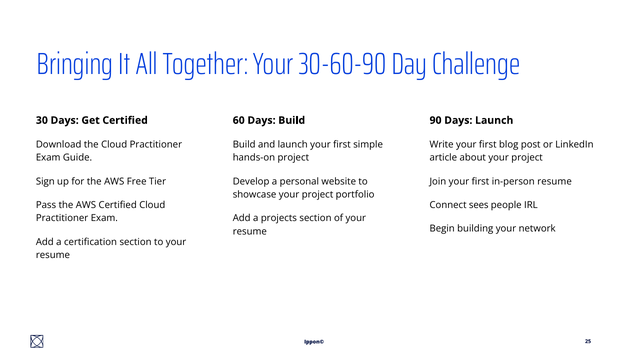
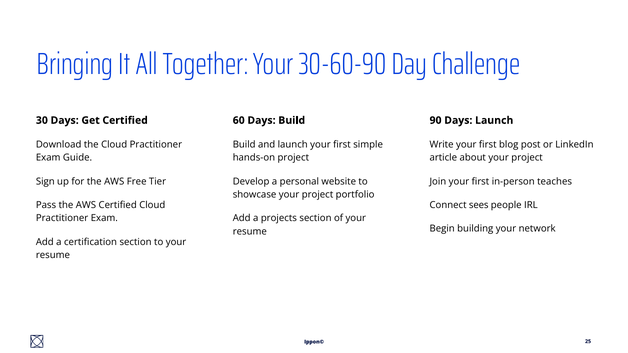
in-person resume: resume -> teaches
